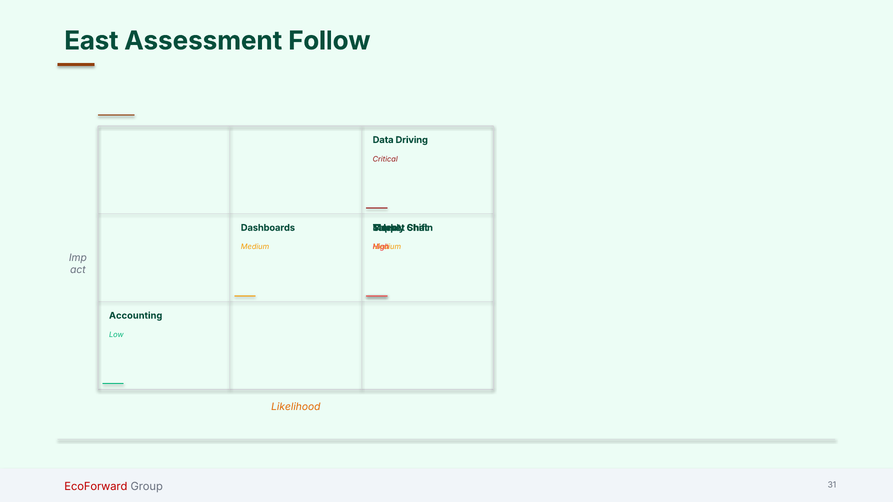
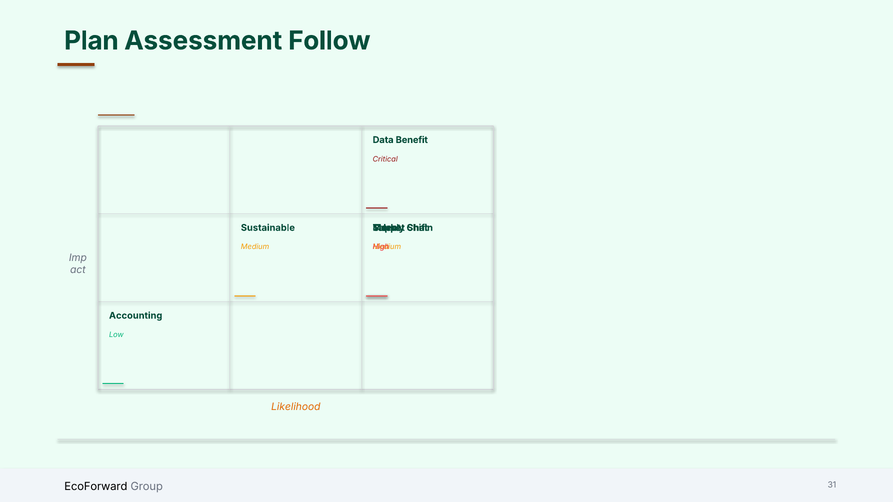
East: East -> Plan
Driving: Driving -> Benefit
Dashboards: Dashboards -> Sustainable
EcoForward colour: red -> black
